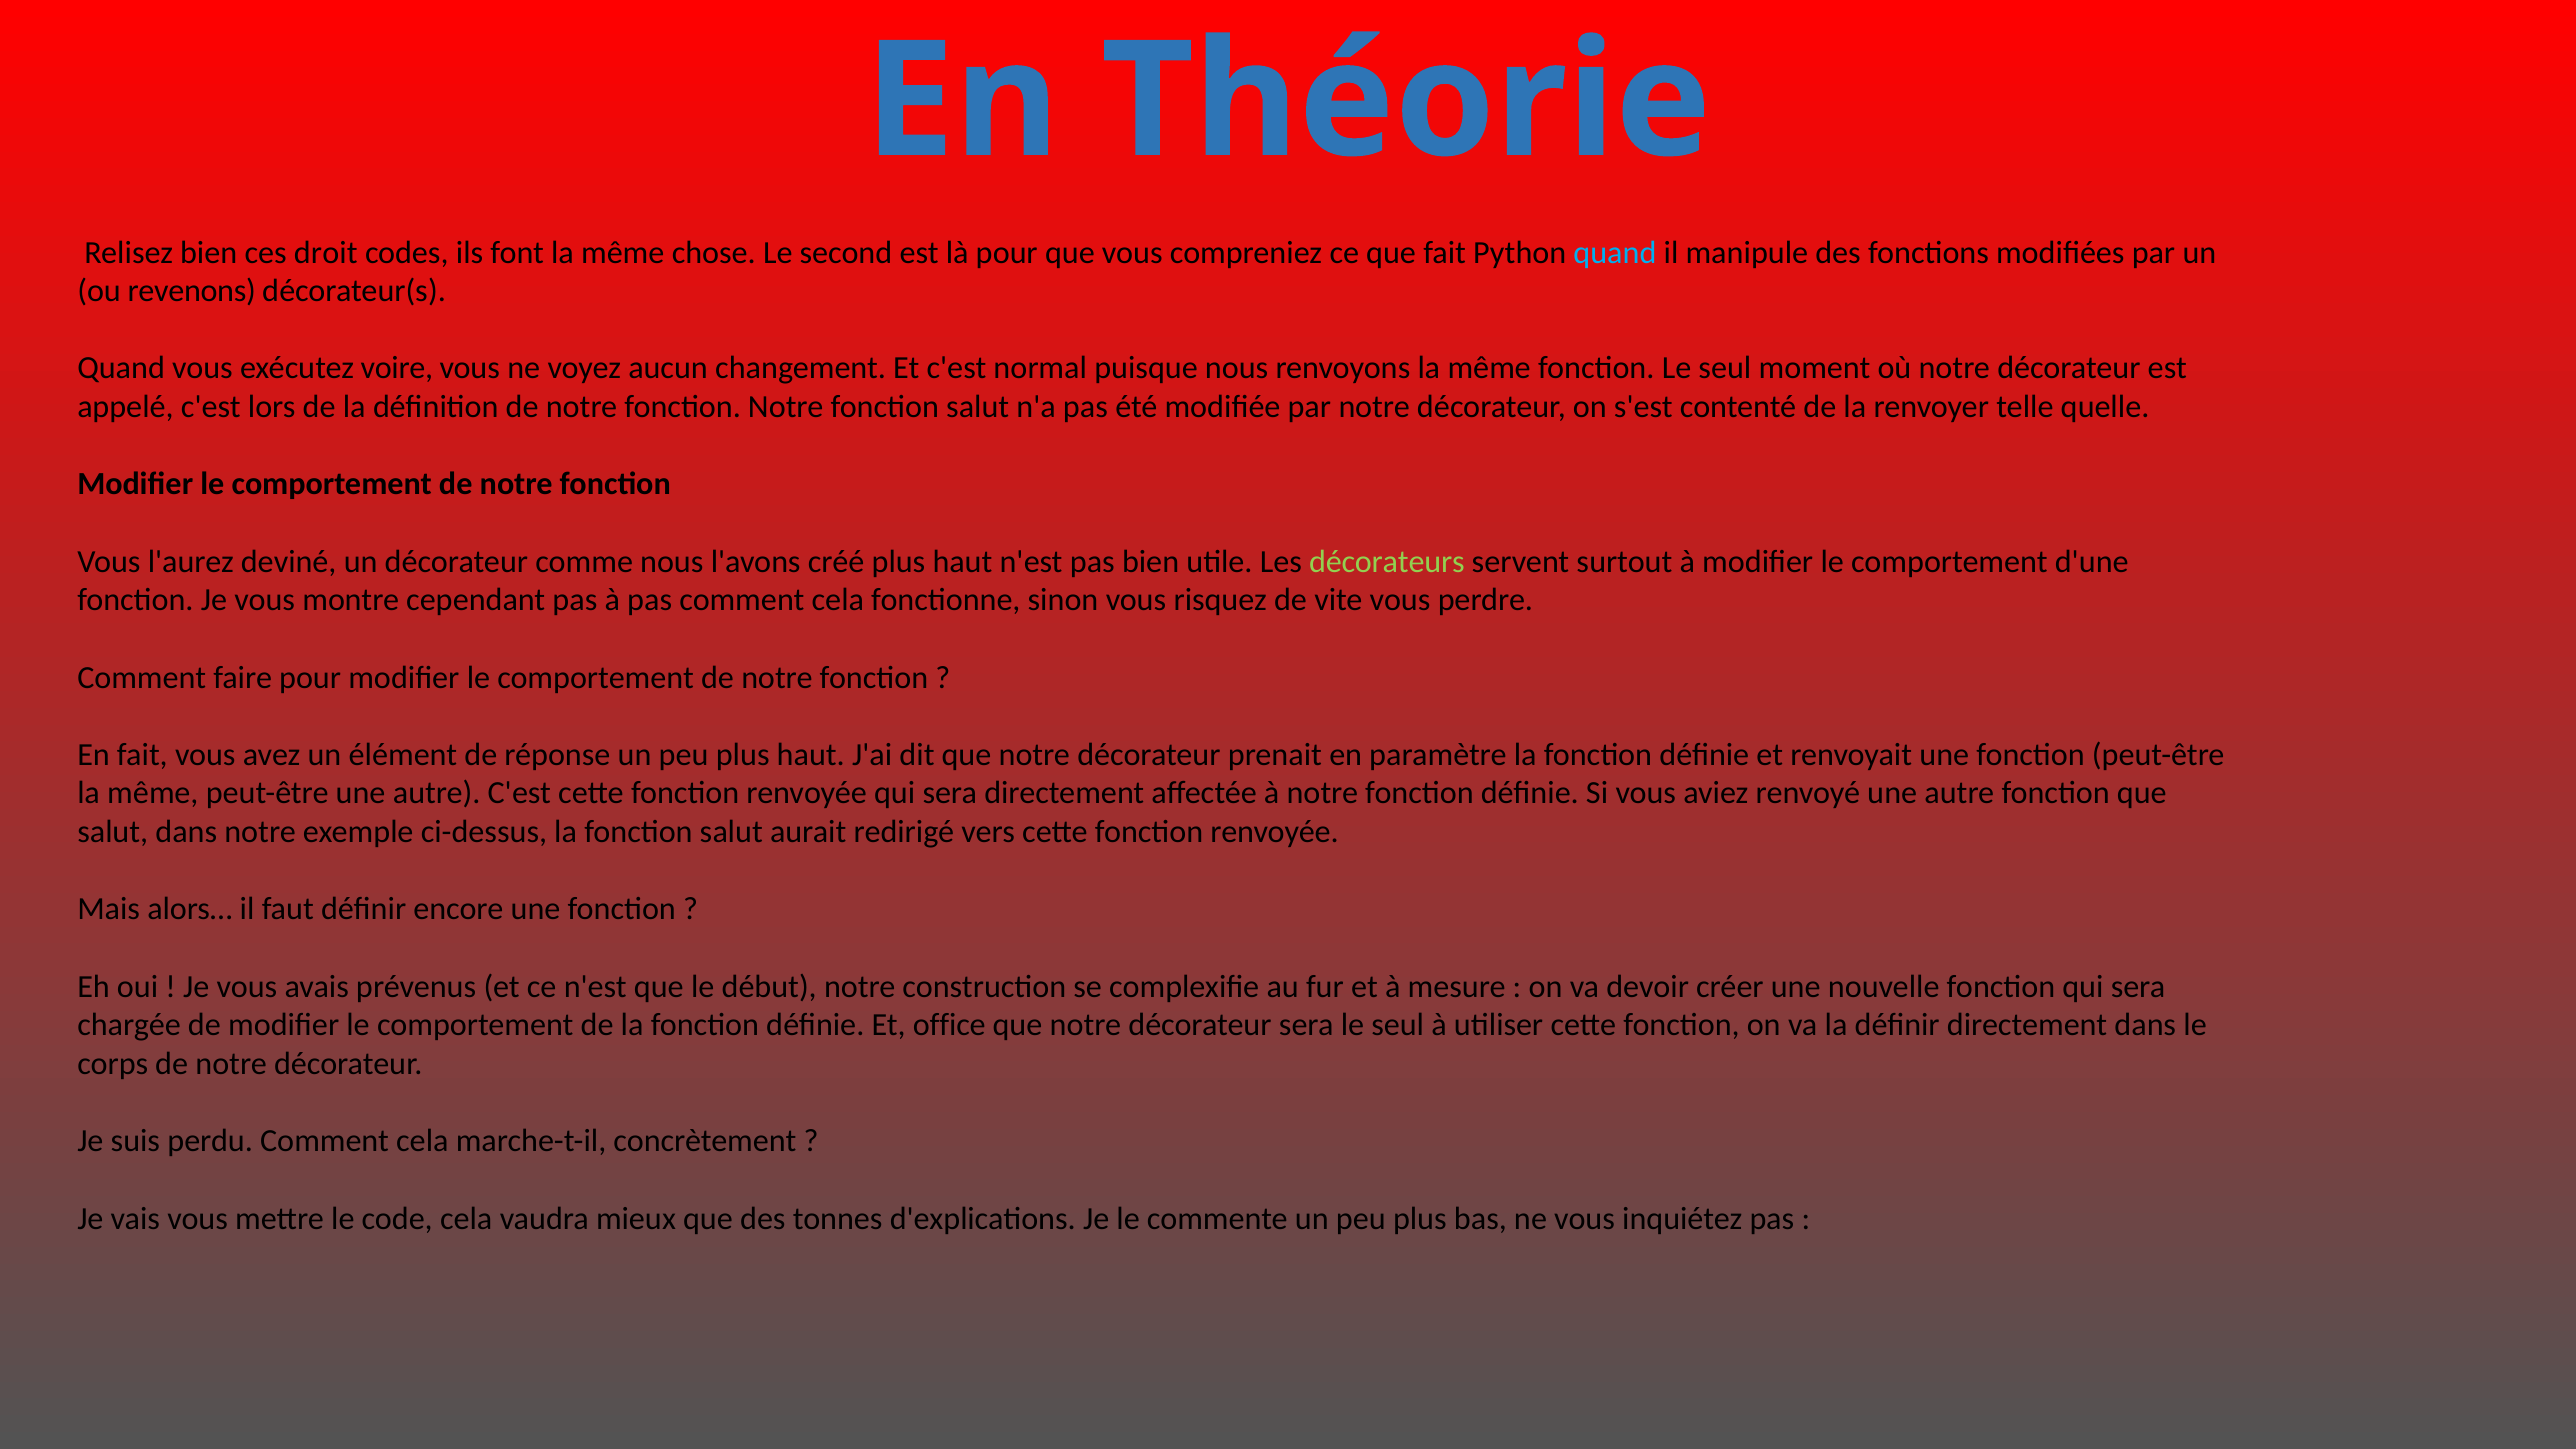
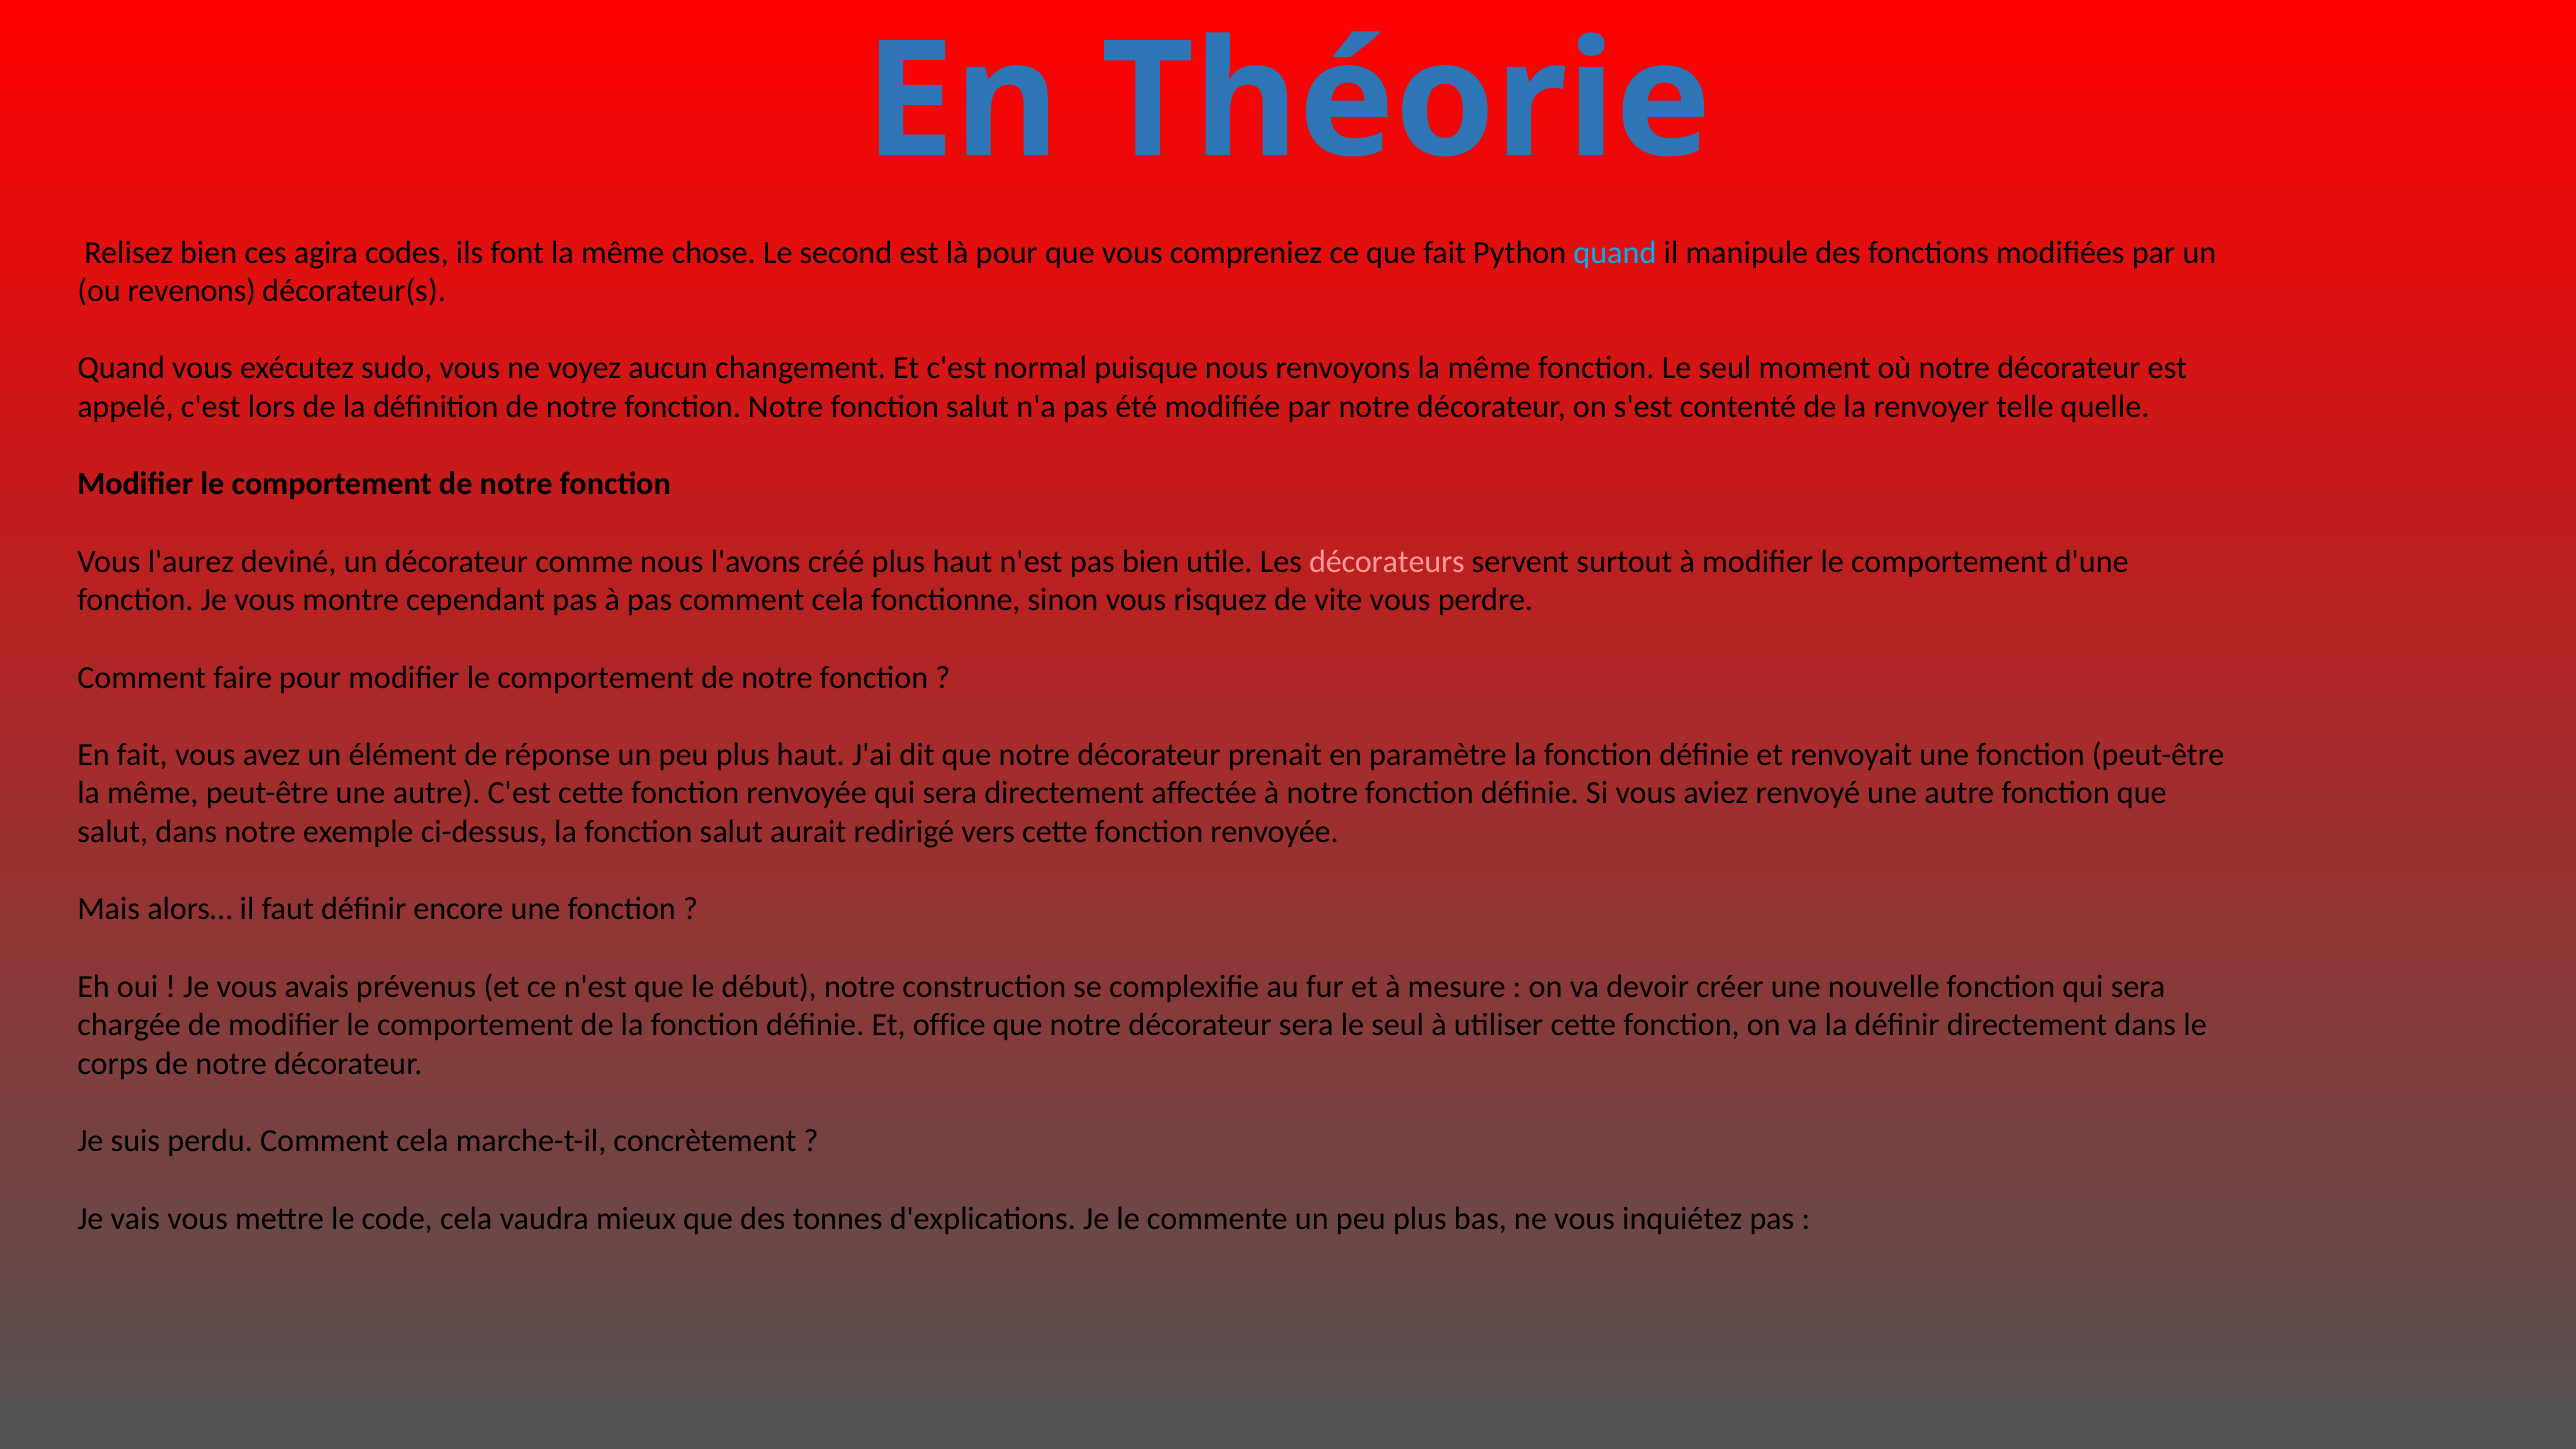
droit: droit -> agira
voire: voire -> sudo
décorateurs colour: light green -> pink
